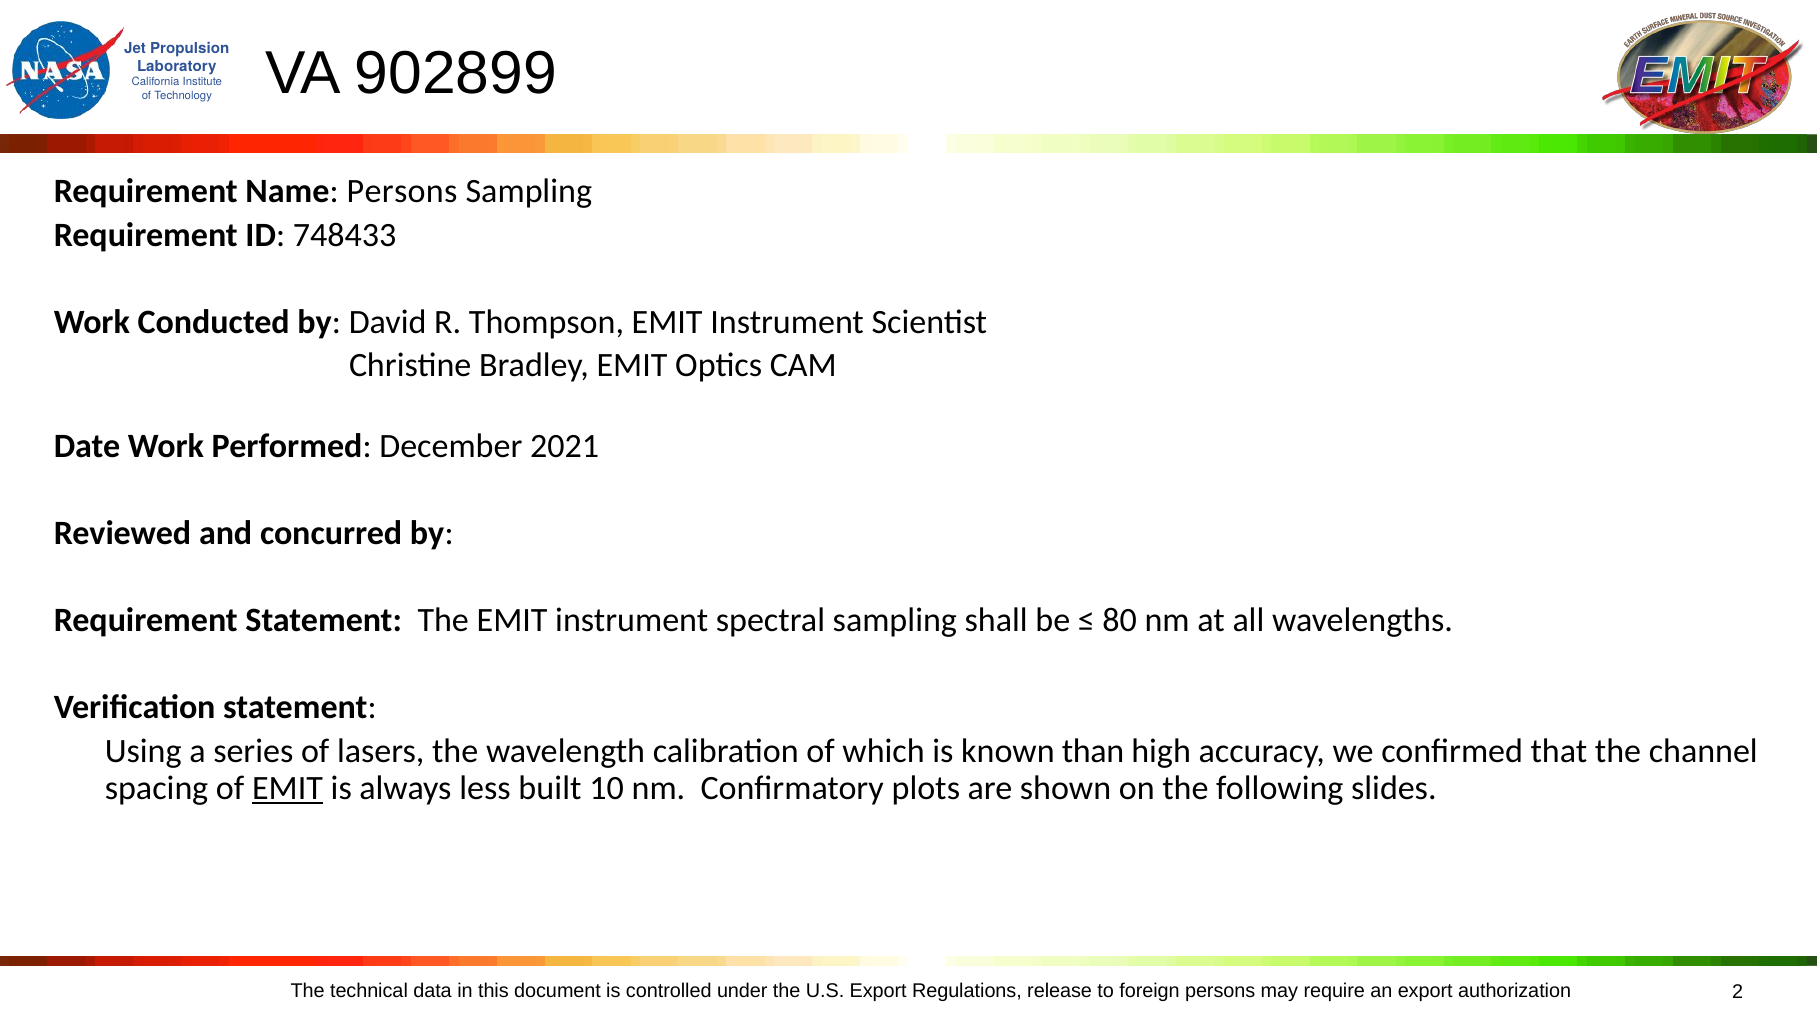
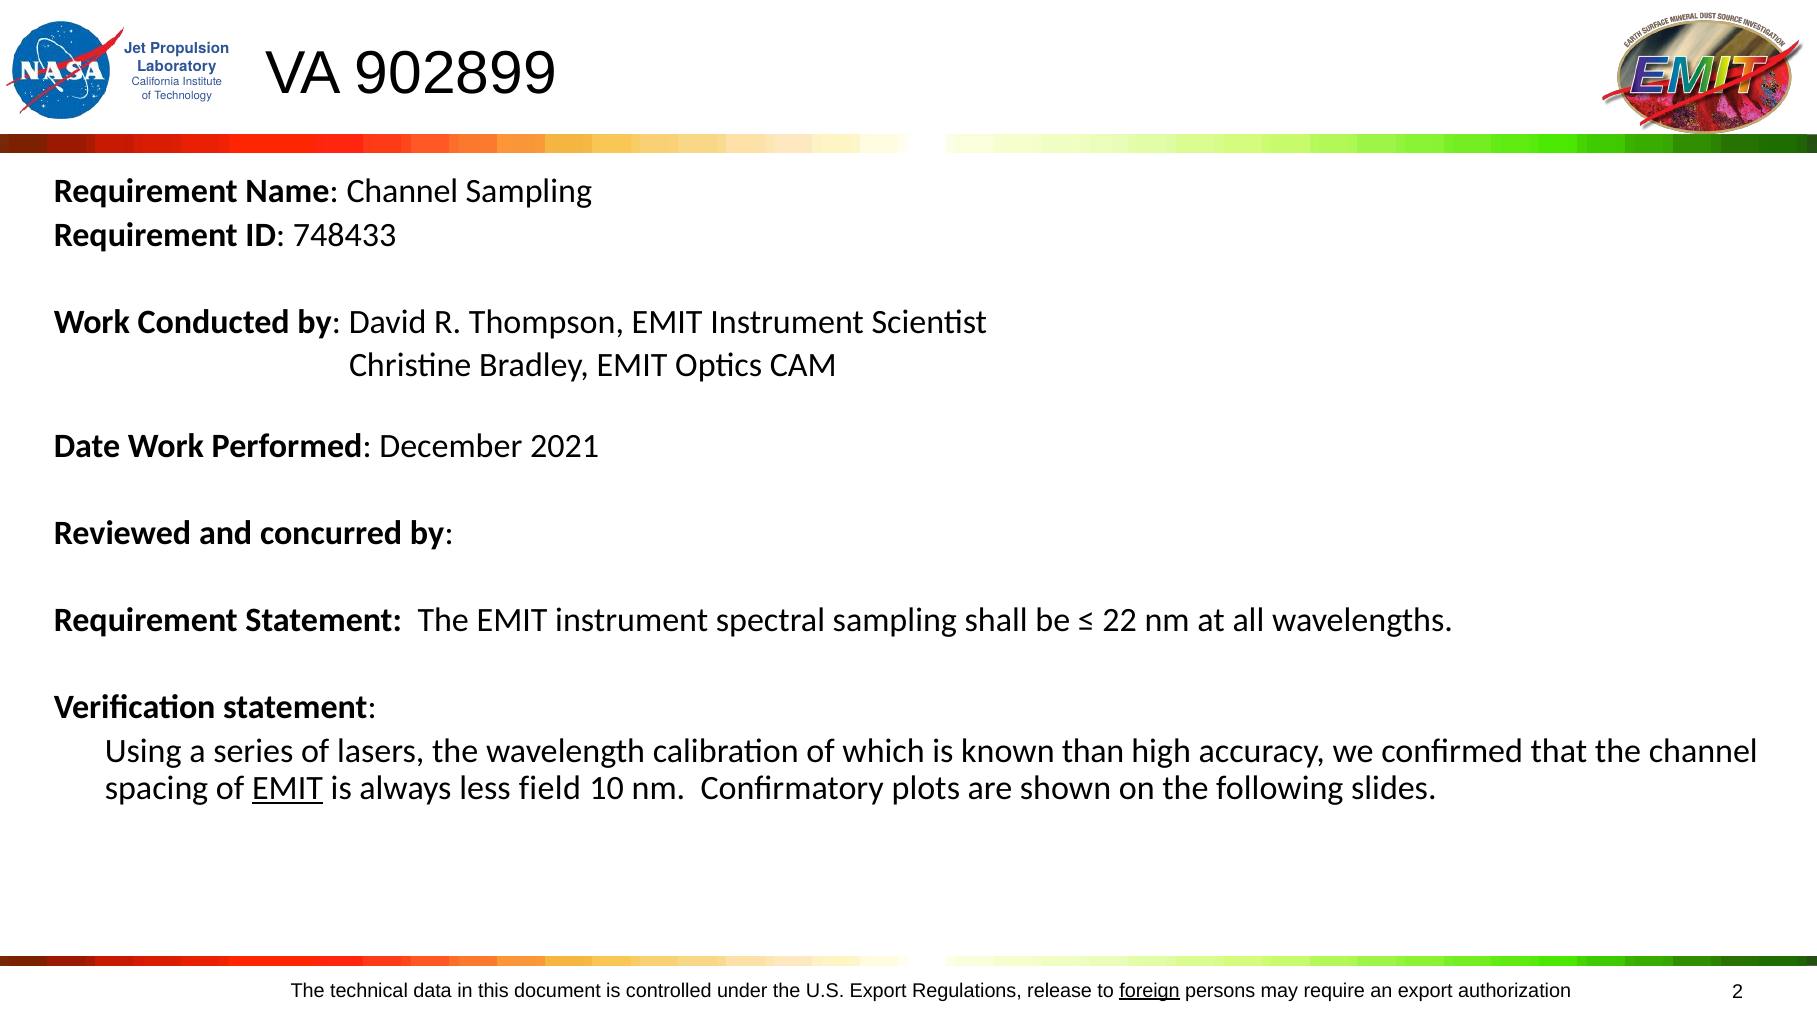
Name Persons: Persons -> Channel
80: 80 -> 22
built: built -> field
foreign underline: none -> present
